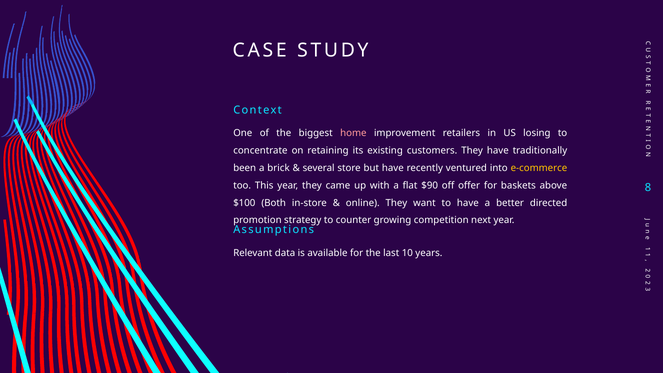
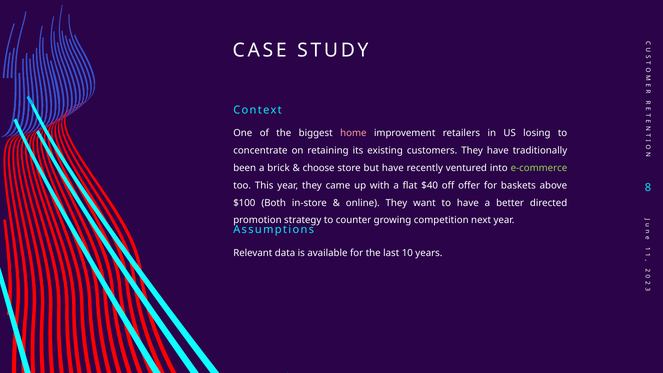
several: several -> choose
e-commerce colour: yellow -> light green
$90: $90 -> $40
